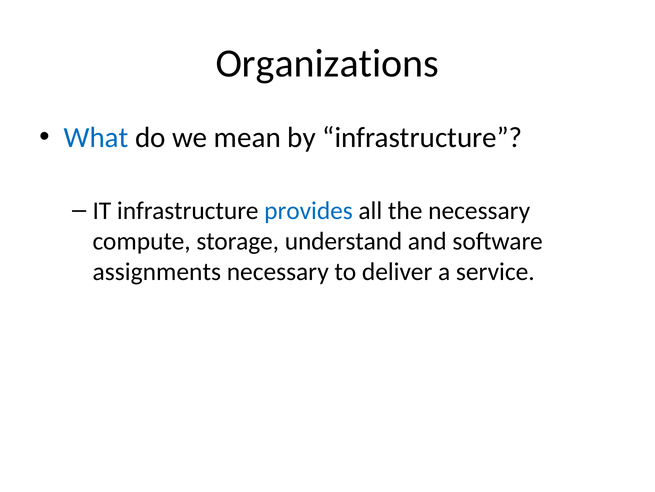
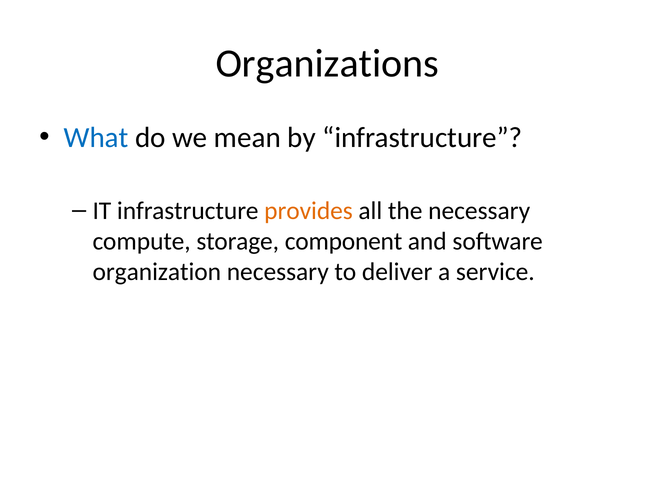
provides colour: blue -> orange
understand: understand -> component
assignments: assignments -> organization
